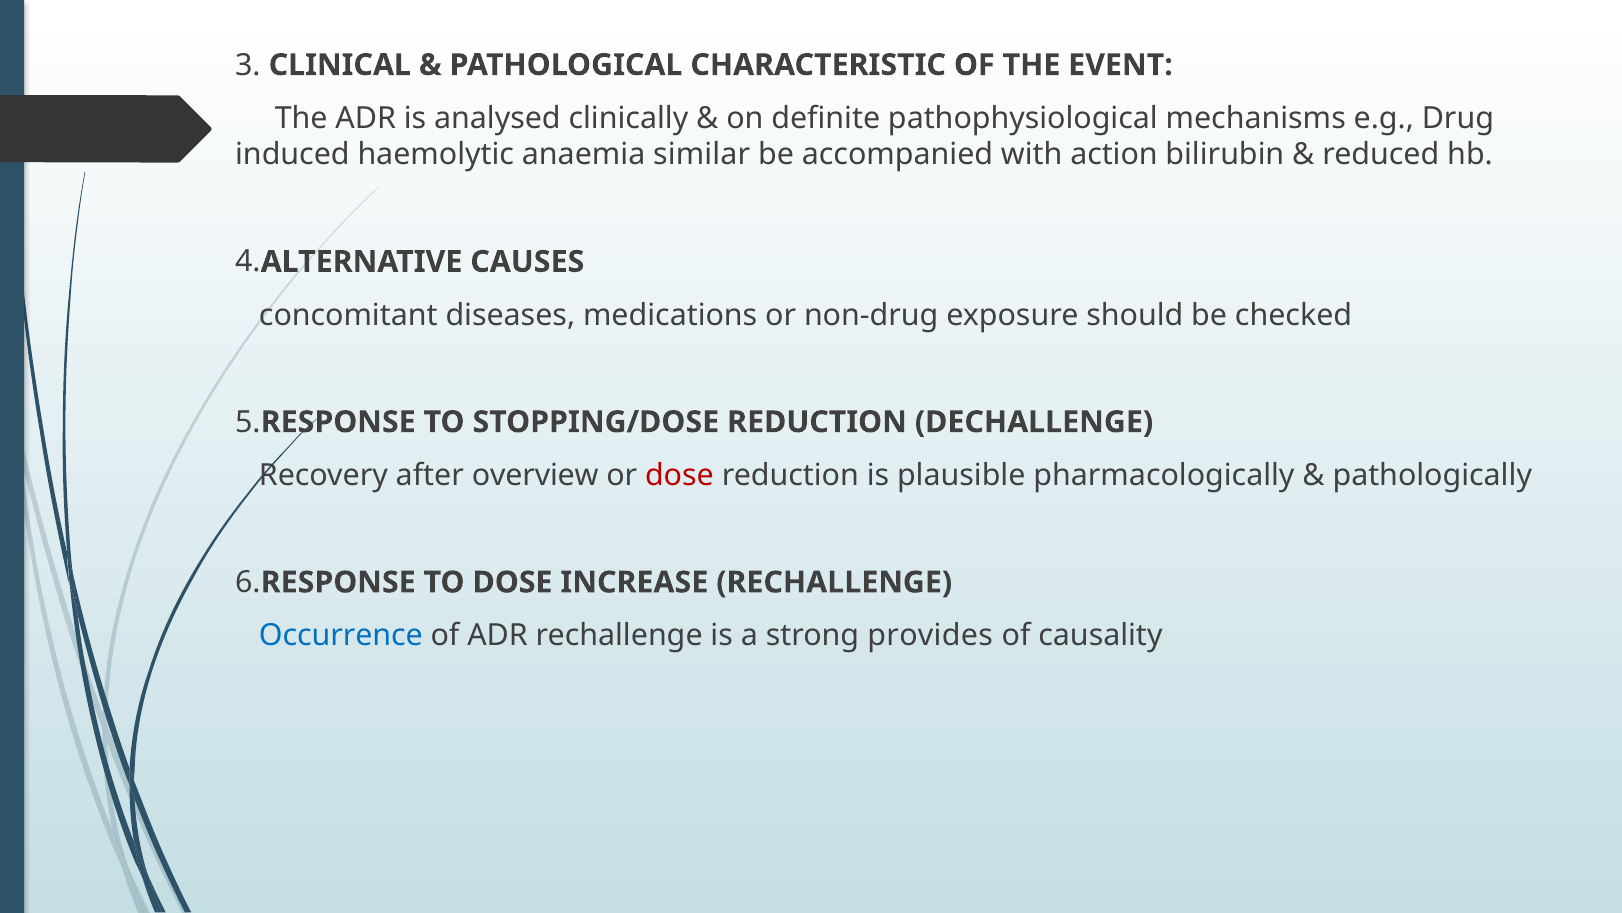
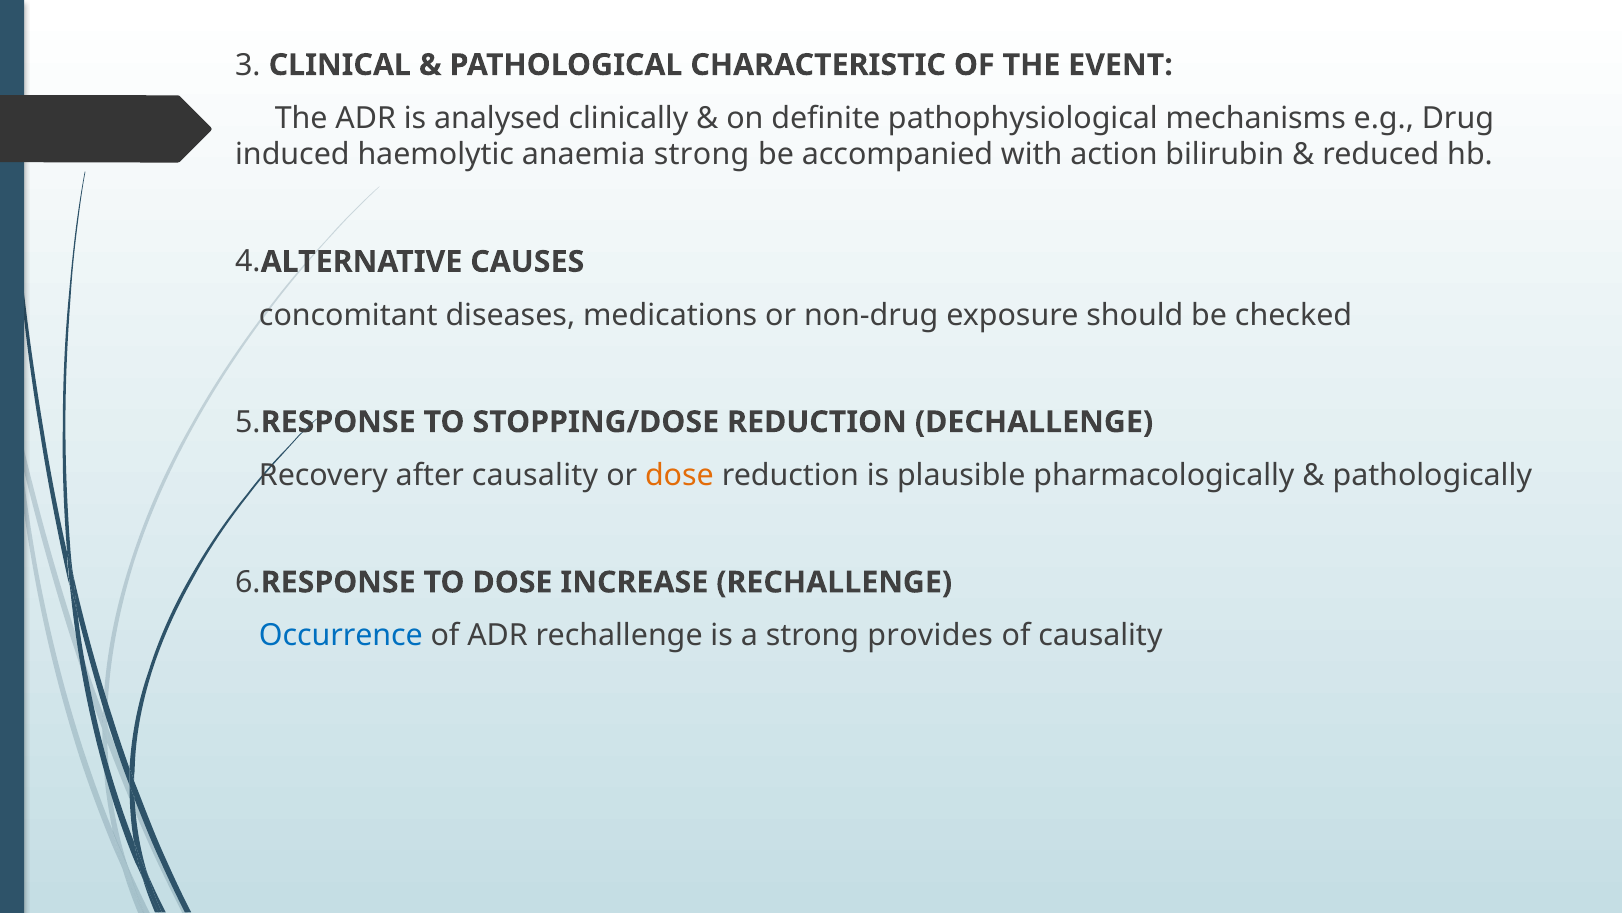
anaemia similar: similar -> strong
after overview: overview -> causality
dose at (679, 475) colour: red -> orange
